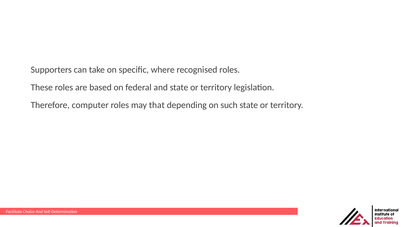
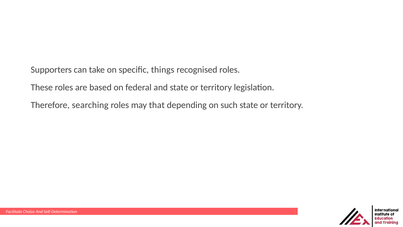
where: where -> things
computer: computer -> searching
